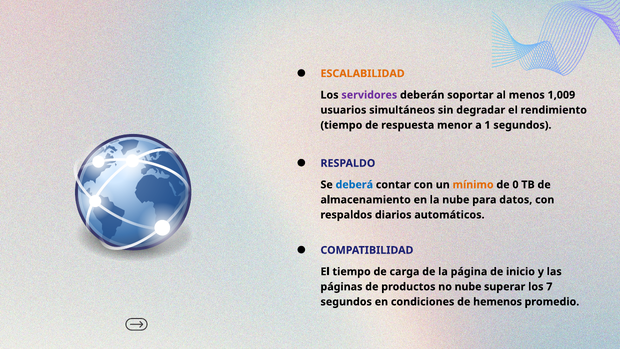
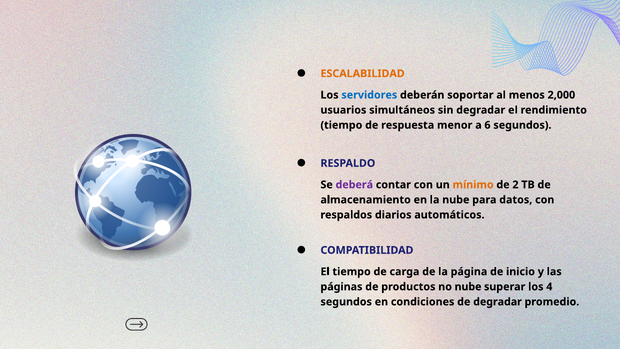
servidores colour: purple -> blue
1,009: 1,009 -> 2,000
1: 1 -> 6
deberá colour: blue -> purple
0: 0 -> 2
7: 7 -> 4
de hemenos: hemenos -> degradar
